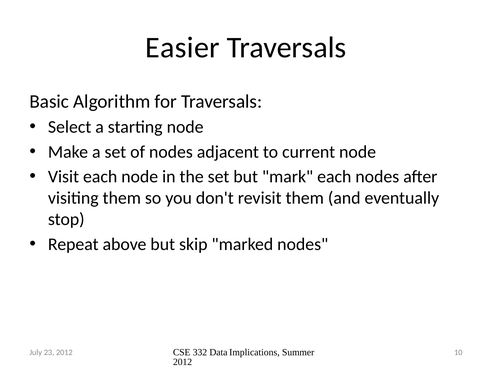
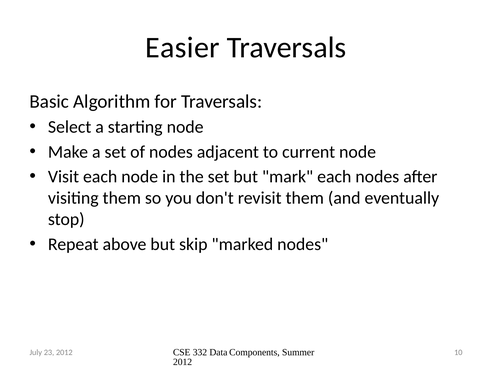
Implications: Implications -> Components
